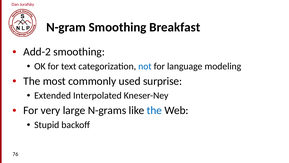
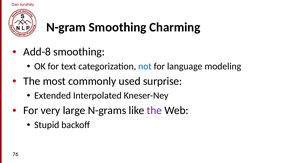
Breakfast: Breakfast -> Charming
Add-2: Add-2 -> Add-8
the at (154, 110) colour: blue -> purple
